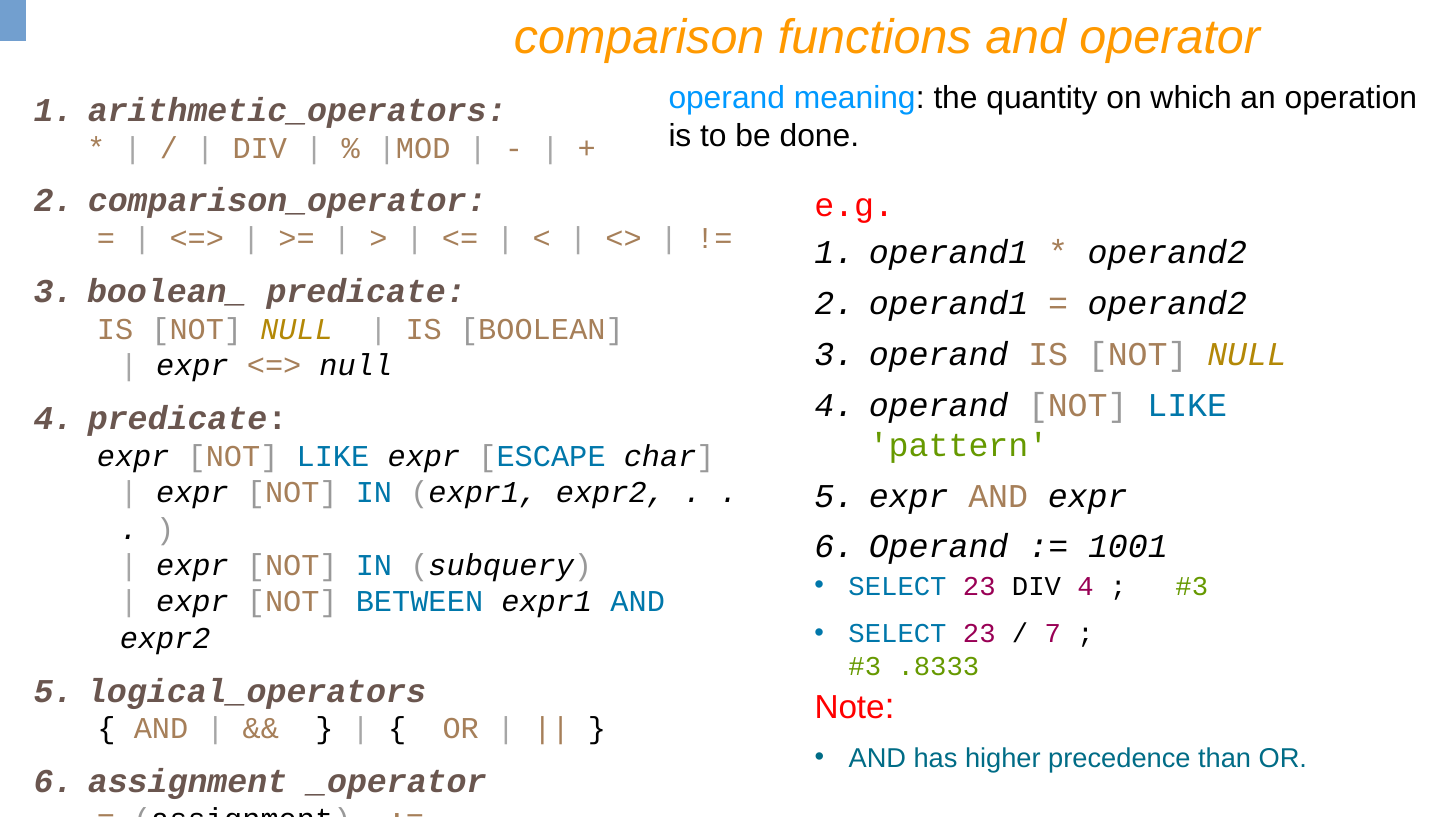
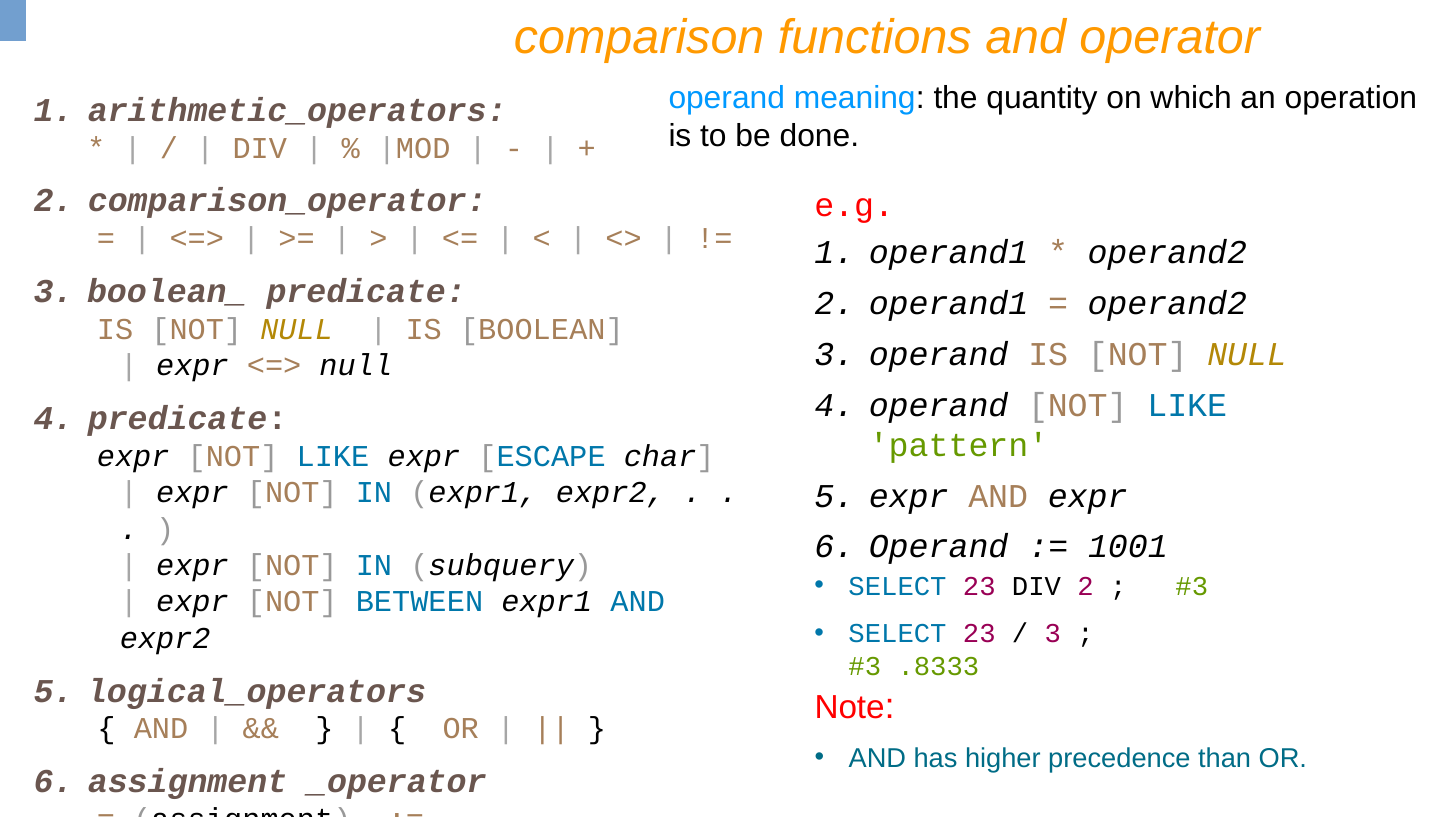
DIV 4: 4 -> 2
7 at (1053, 634): 7 -> 3
